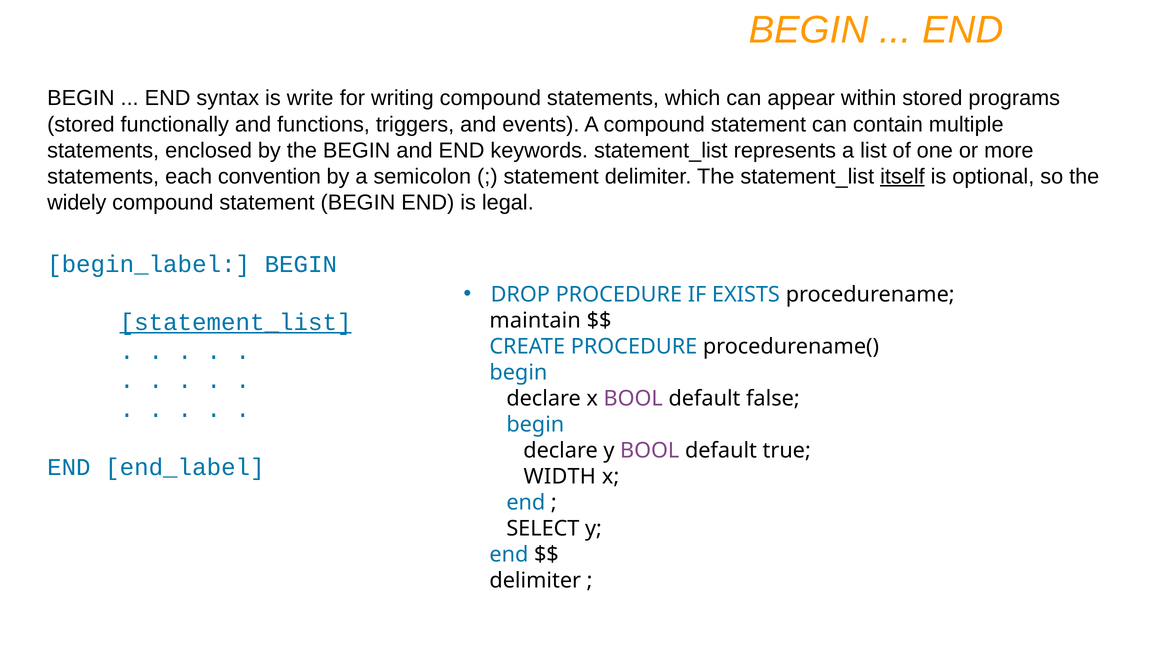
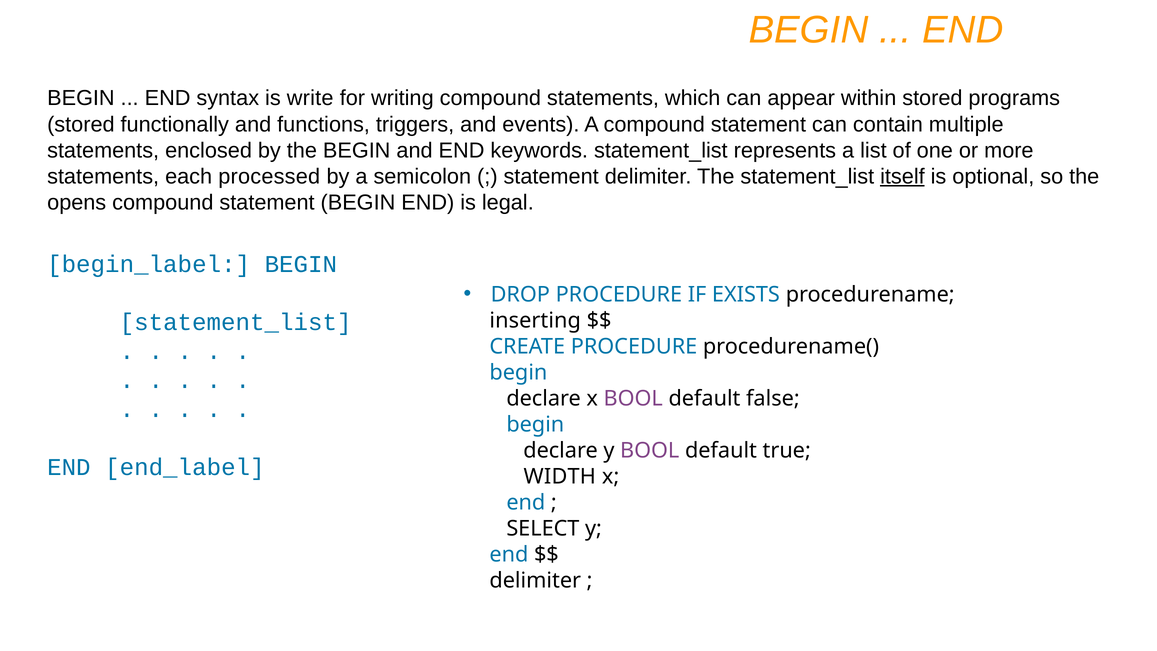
convention: convention -> processed
widely: widely -> opens
statement_list at (236, 322) underline: present -> none
maintain: maintain -> inserting
